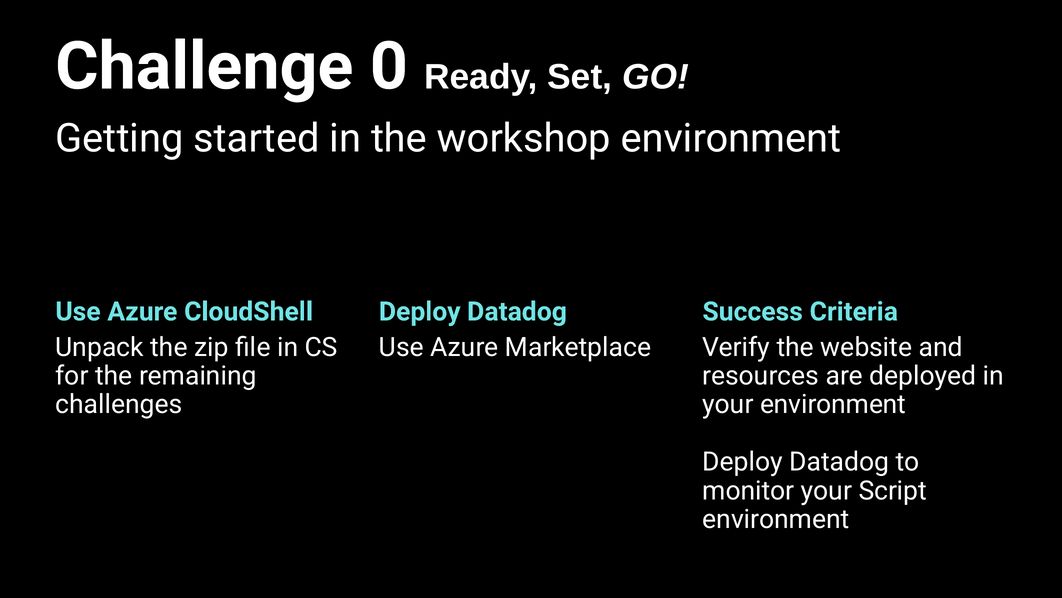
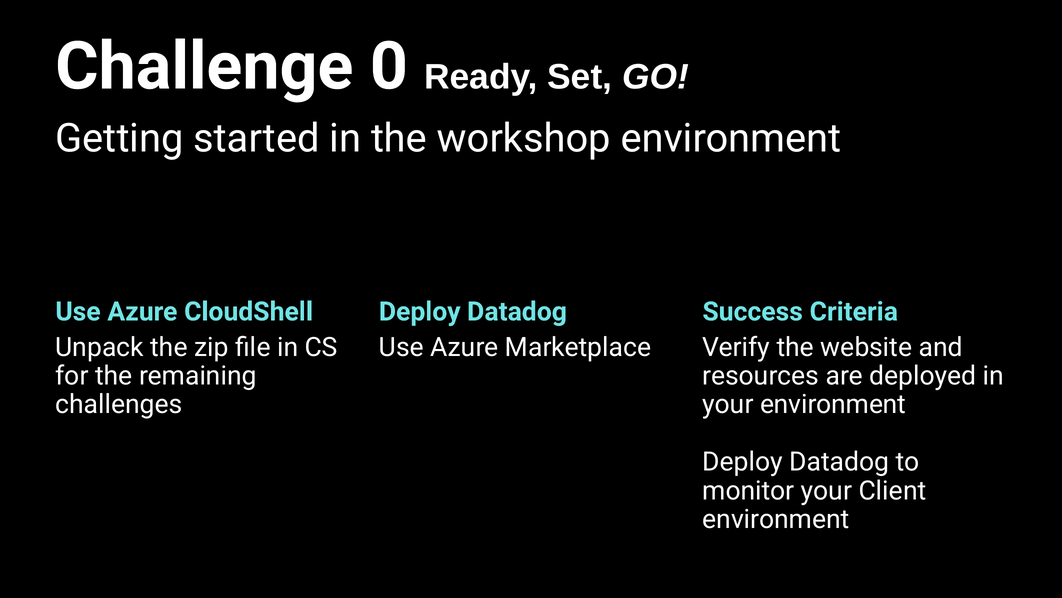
Script: Script -> Client
